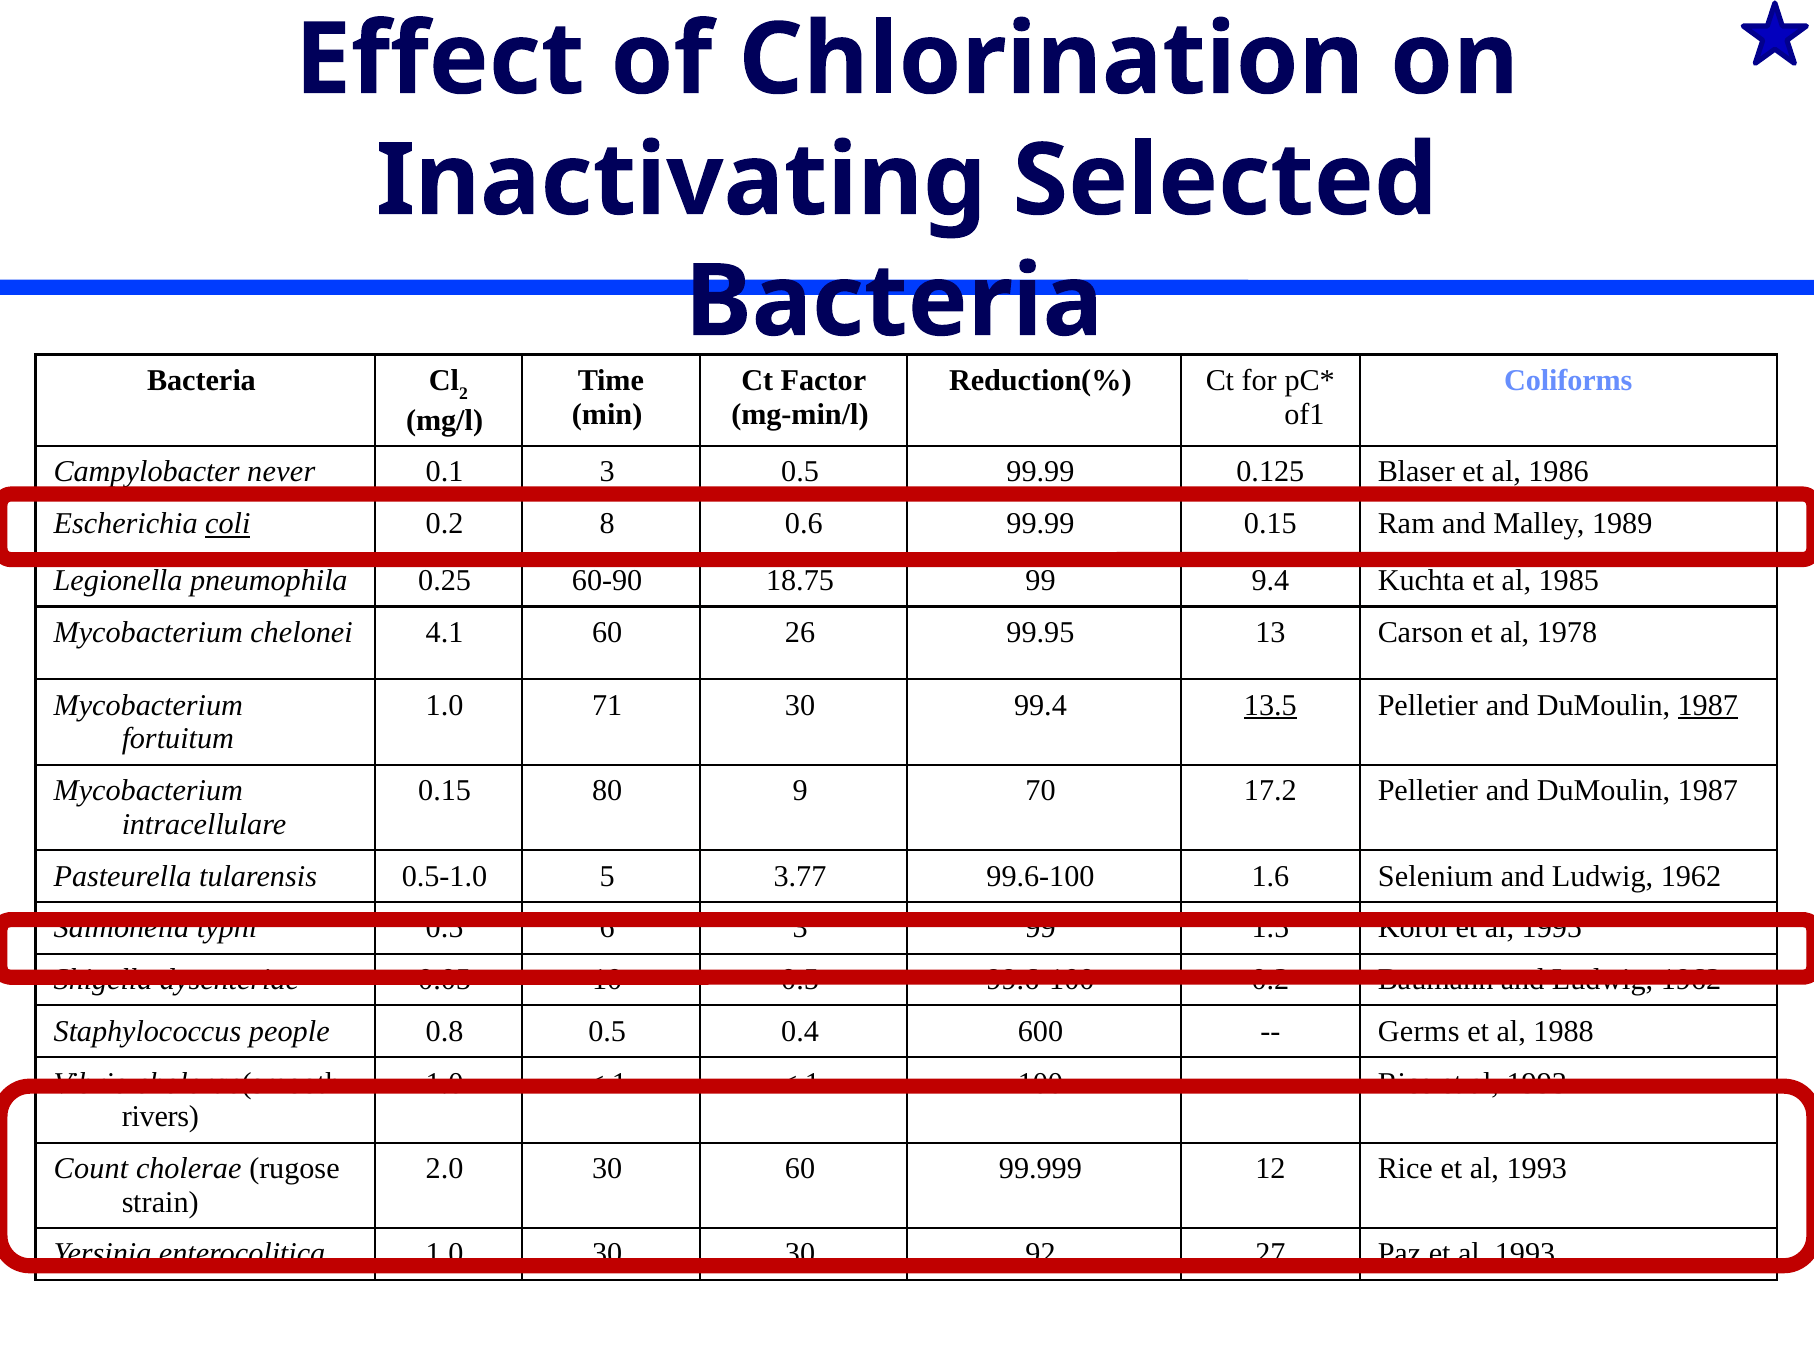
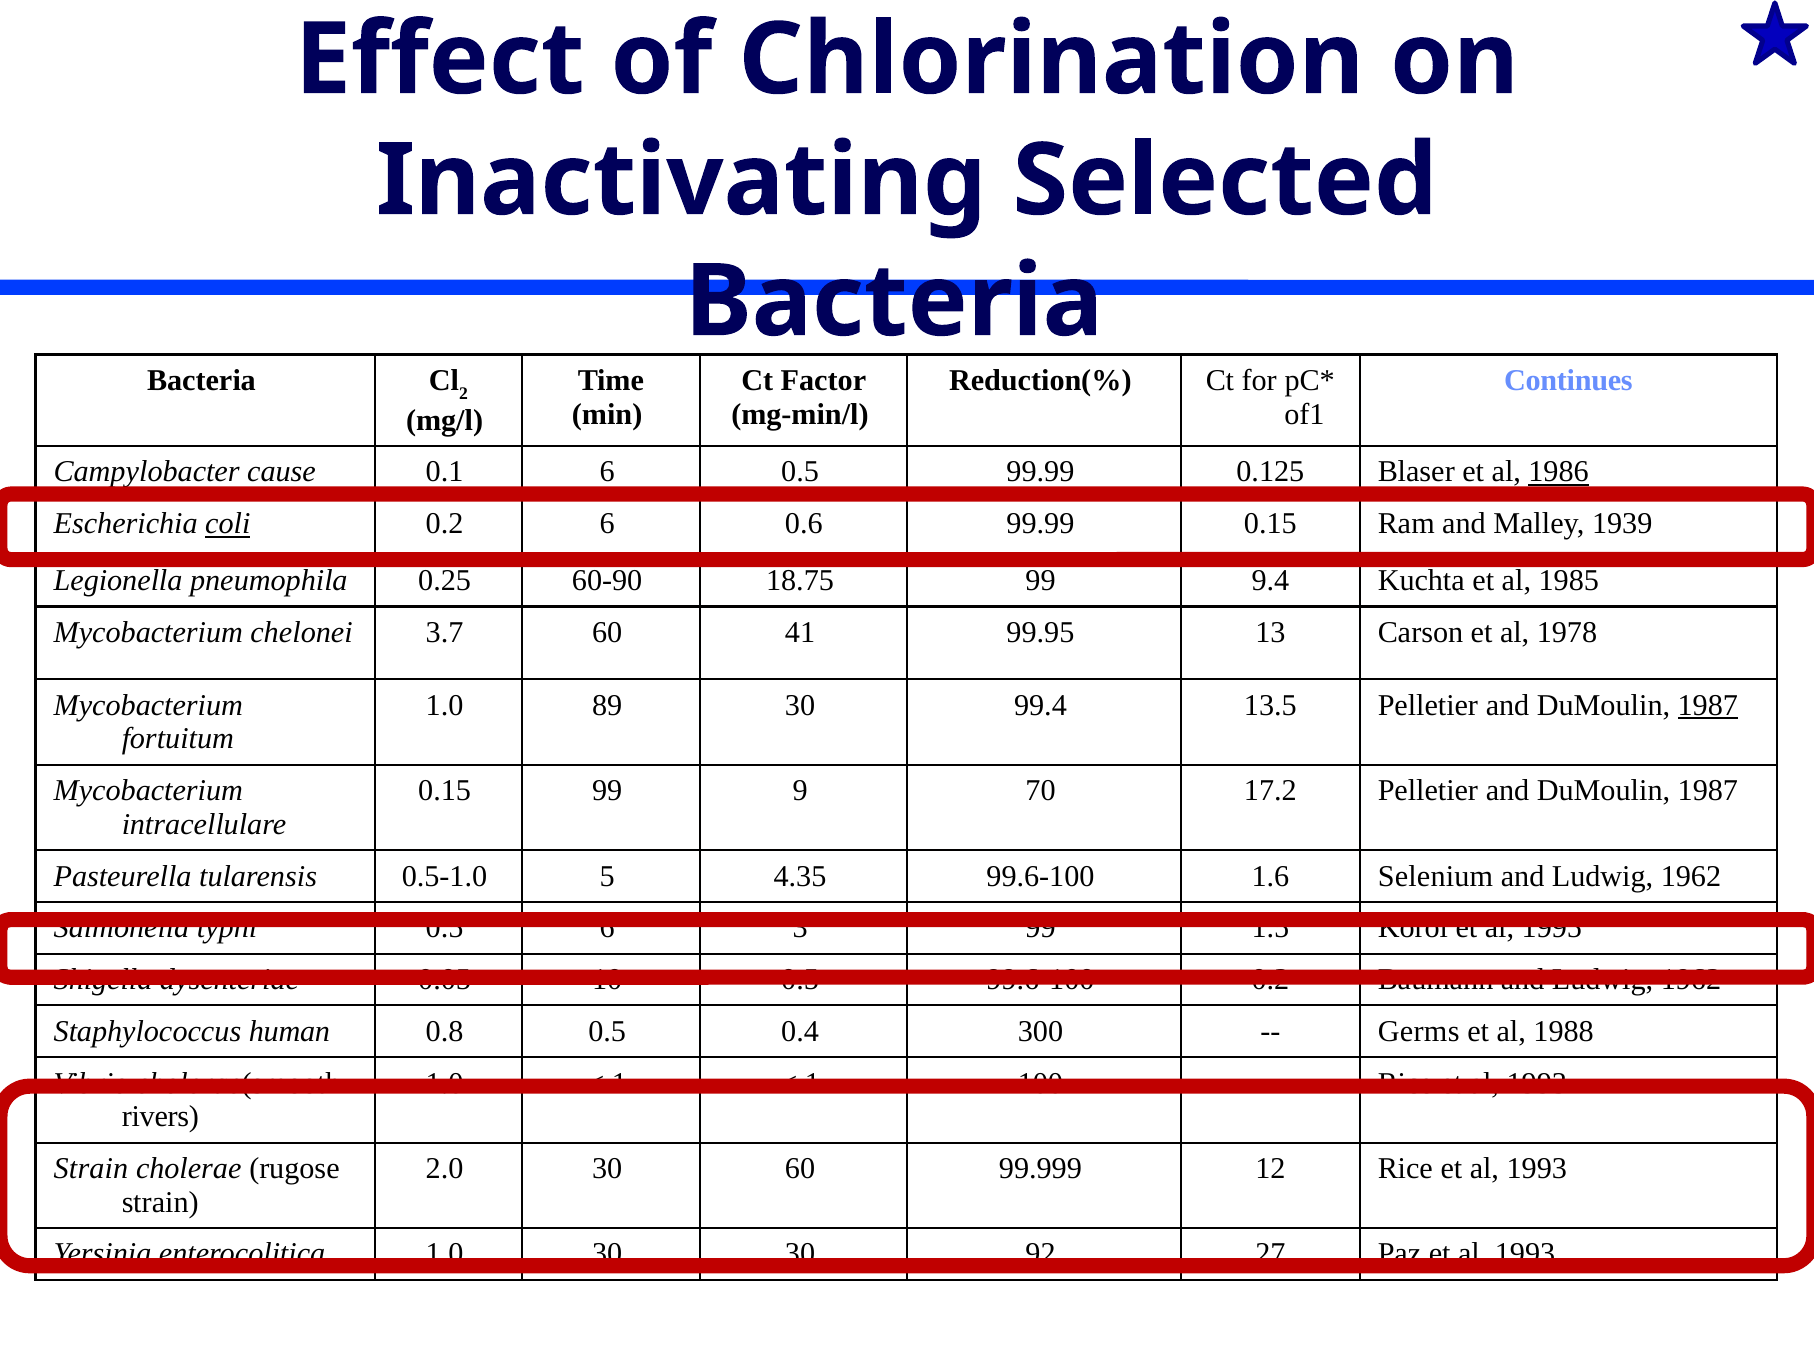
Coliforms: Coliforms -> Continues
never: never -> cause
0.1 3: 3 -> 6
1986 underline: none -> present
0.2 8: 8 -> 6
1989: 1989 -> 1939
4.1: 4.1 -> 3.7
26: 26 -> 41
71: 71 -> 89
13.5 underline: present -> none
0.15 80: 80 -> 99
3.77: 3.77 -> 4.35
people: people -> human
600: 600 -> 300
Count at (91, 1168): Count -> Strain
